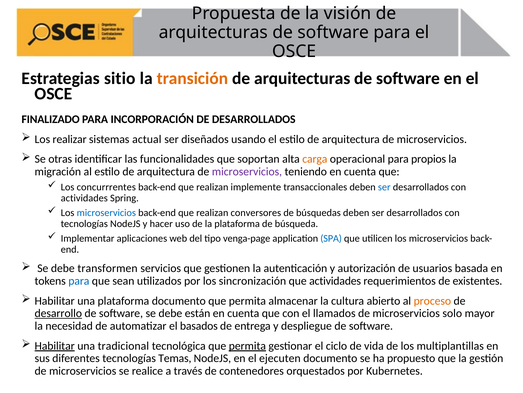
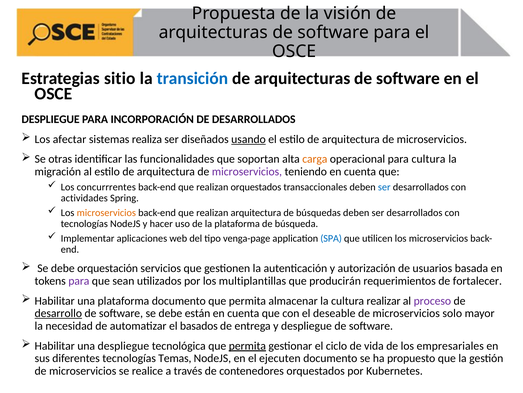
transición colour: orange -> blue
FINALIZADO at (51, 119): FINALIZADO -> DESPLIEGUE
realizar: realizar -> afectar
actual: actual -> realiza
usando underline: none -> present
para propios: propios -> cultura
realizan implemente: implemente -> orquestados
microservicios at (106, 212) colour: blue -> orange
realizan conversores: conversores -> arquitectura
transformen: transformen -> orquestación
para at (79, 280) colour: blue -> purple
sincronización: sincronización -> multiplantillas
que actividades: actividades -> producirán
existentes: existentes -> fortalecer
abierto: abierto -> realizar
proceso colour: orange -> purple
llamados: llamados -> deseable
Habilitar at (55, 345) underline: present -> none
una tradicional: tradicional -> despliegue
multiplantillas: multiplantillas -> empresariales
